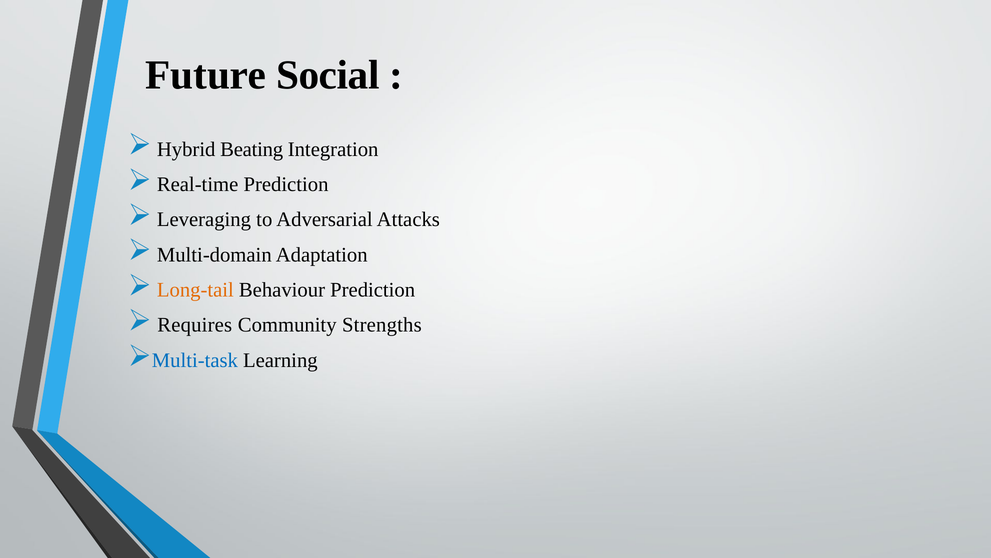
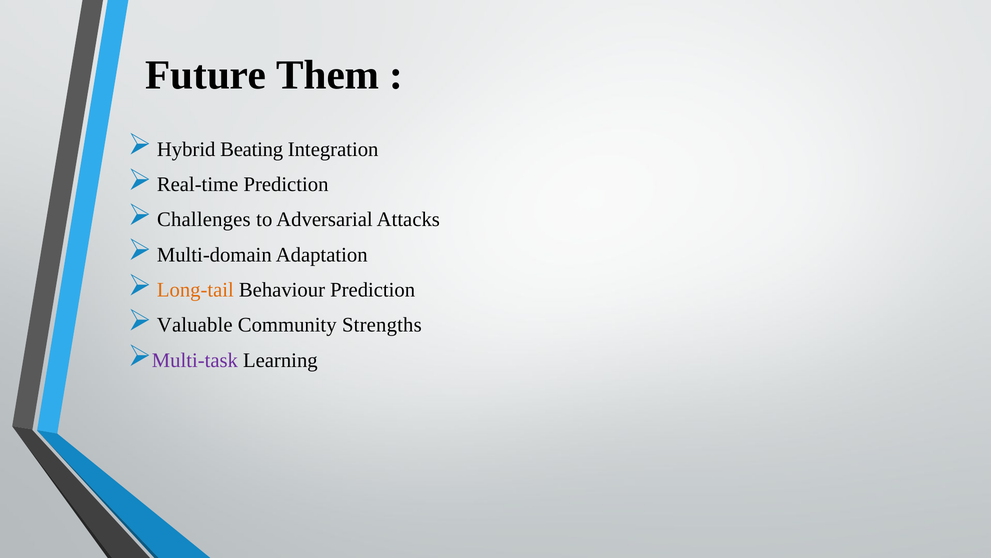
Social: Social -> Them
Leveraging: Leveraging -> Challenges
Requires: Requires -> Valuable
Multi-task colour: blue -> purple
